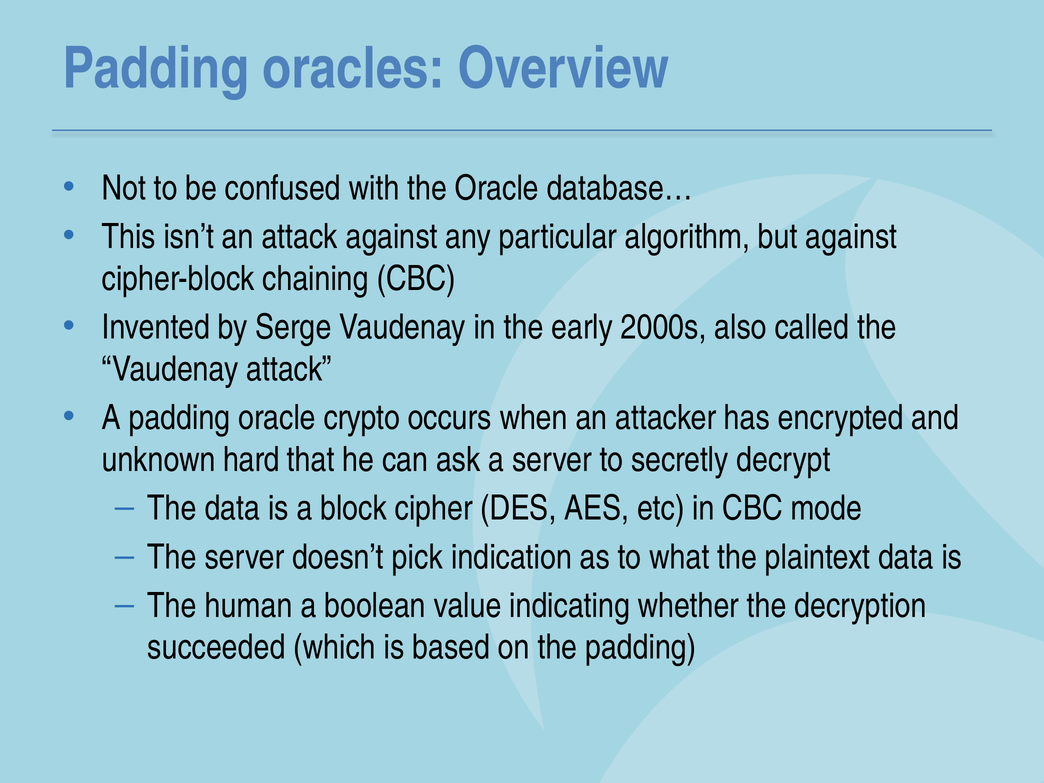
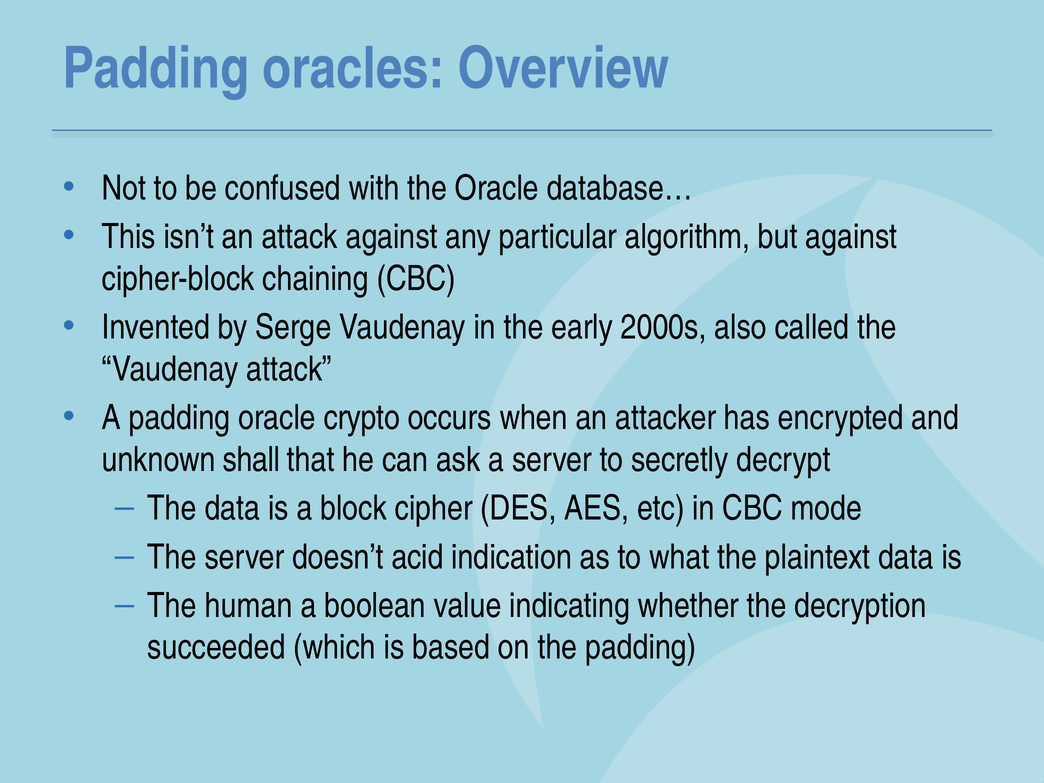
hard: hard -> shall
pick: pick -> acid
